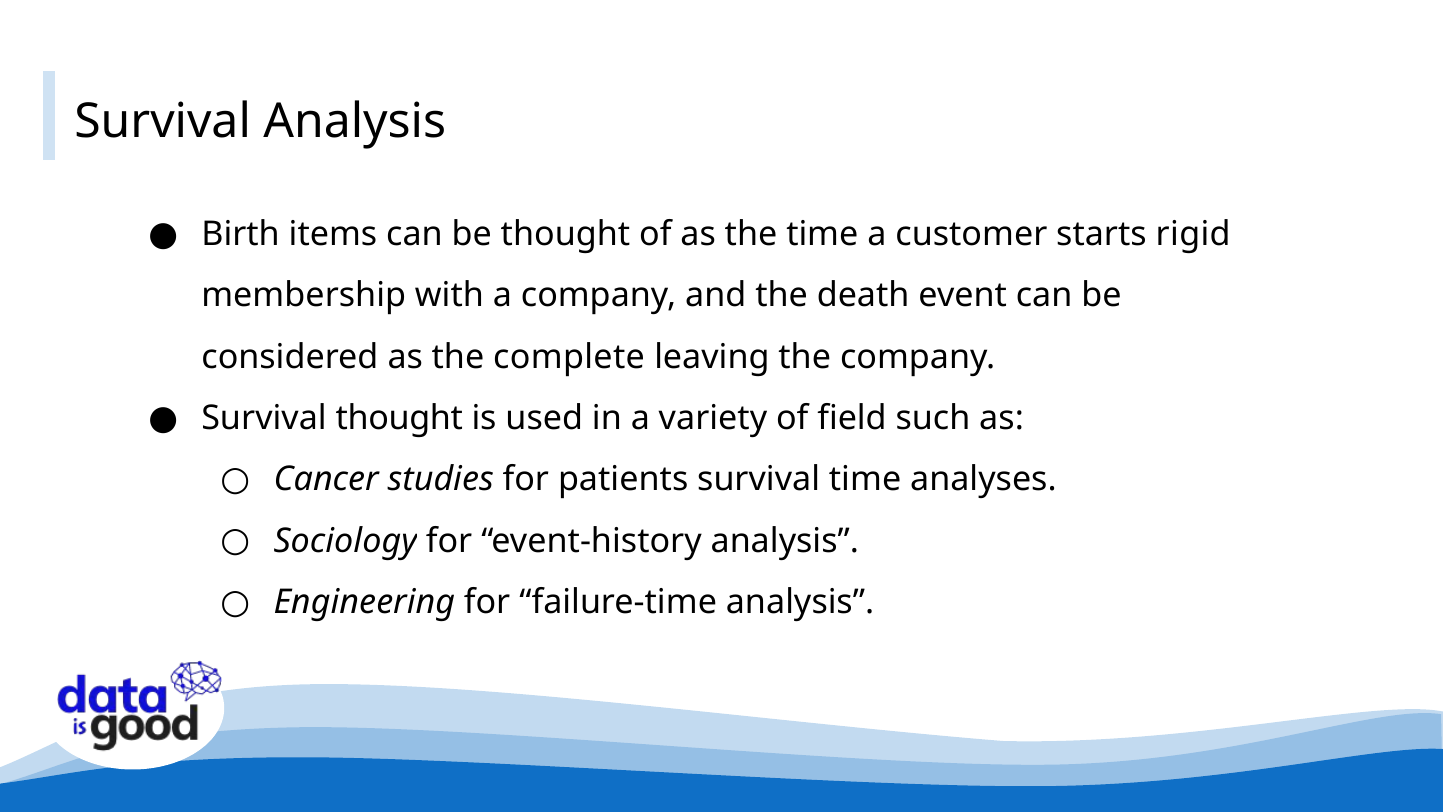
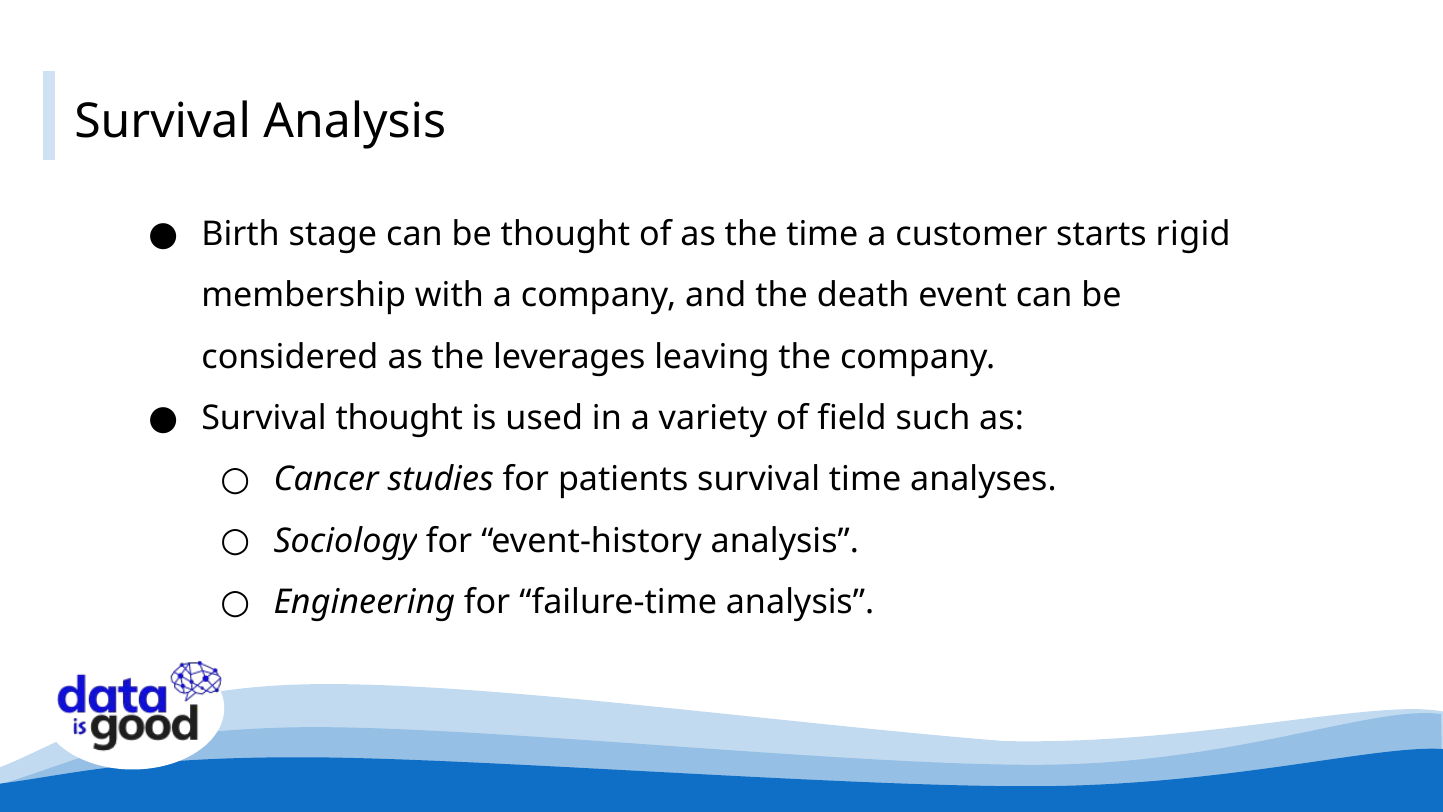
items: items -> stage
complete: complete -> leverages
